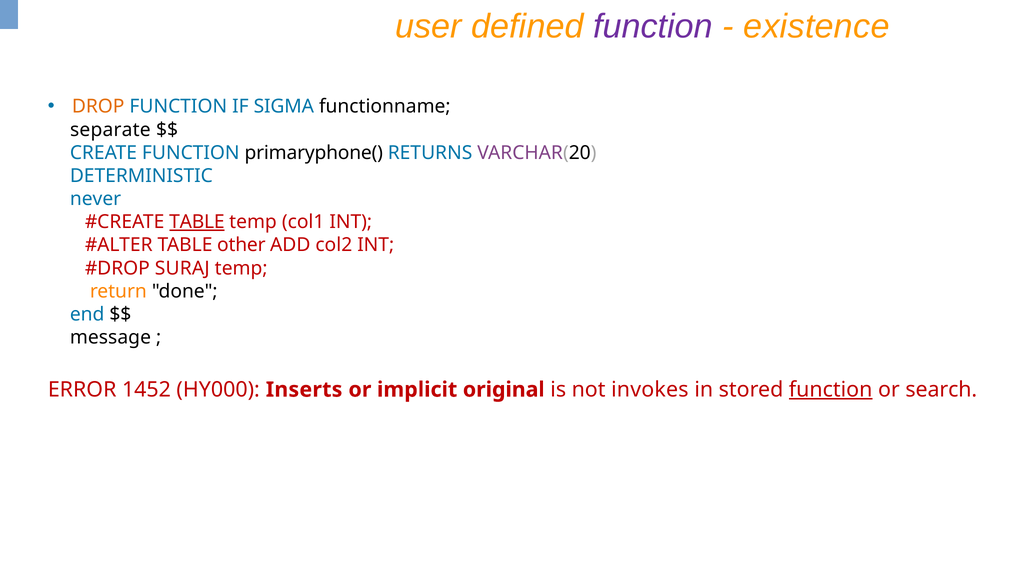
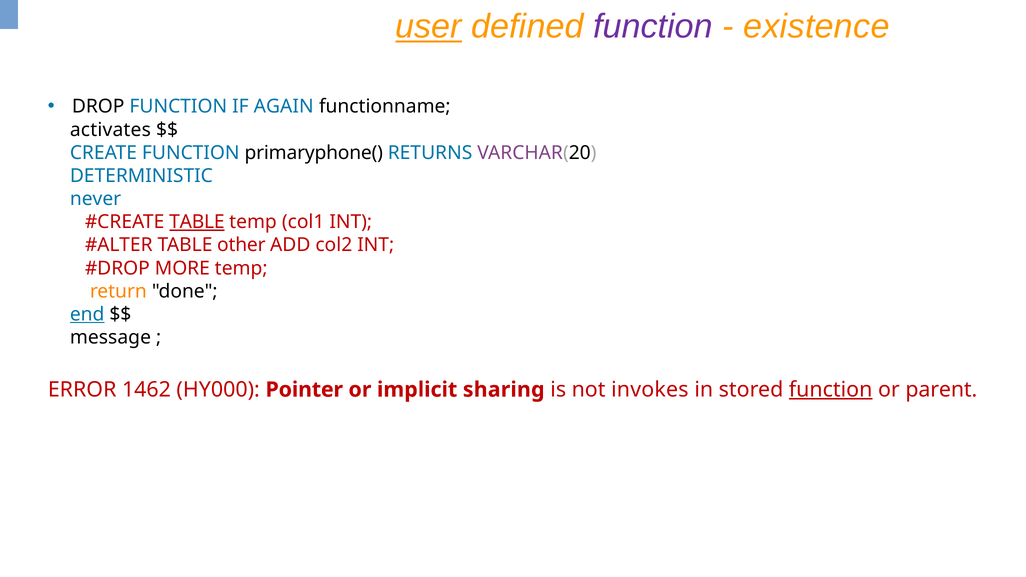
user underline: none -> present
DROP colour: orange -> black
SIGMA: SIGMA -> AGAIN
separate: separate -> activates
SURAJ: SURAJ -> MORE
end underline: none -> present
1452: 1452 -> 1462
Inserts: Inserts -> Pointer
original: original -> sharing
search: search -> parent
